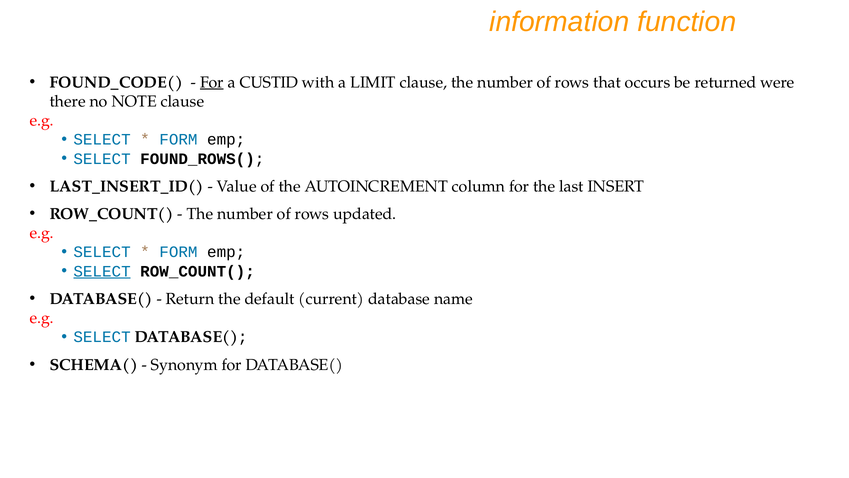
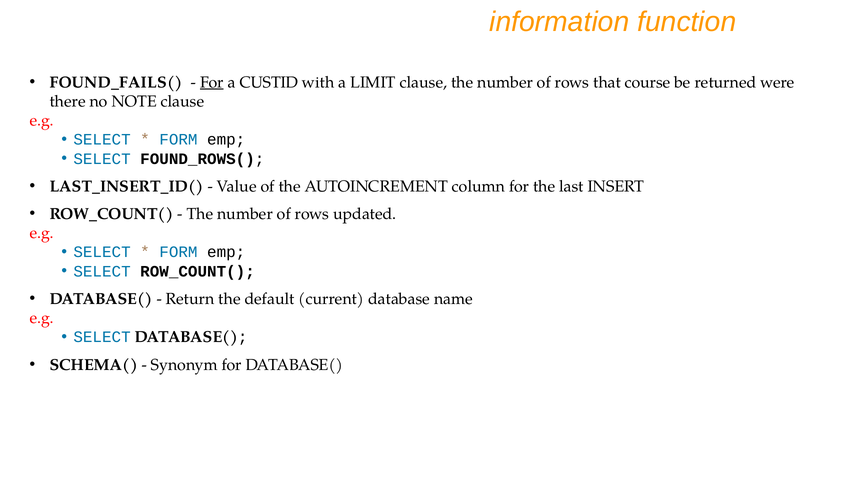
FOUND_CODE(: FOUND_CODE( -> FOUND_FAILS(
occurs: occurs -> course
SELECT at (102, 271) underline: present -> none
